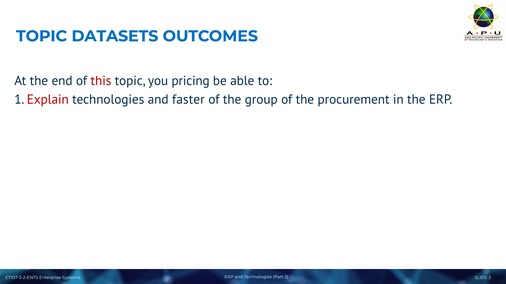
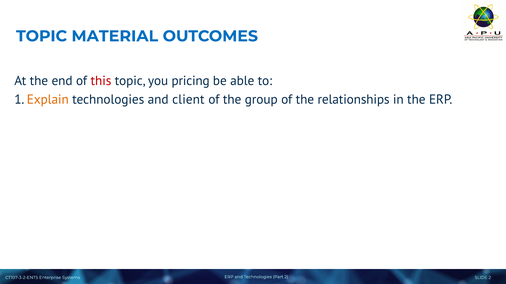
DATASETS: DATASETS -> MATERIAL
Explain colour: red -> orange
faster: faster -> client
procurement: procurement -> relationships
